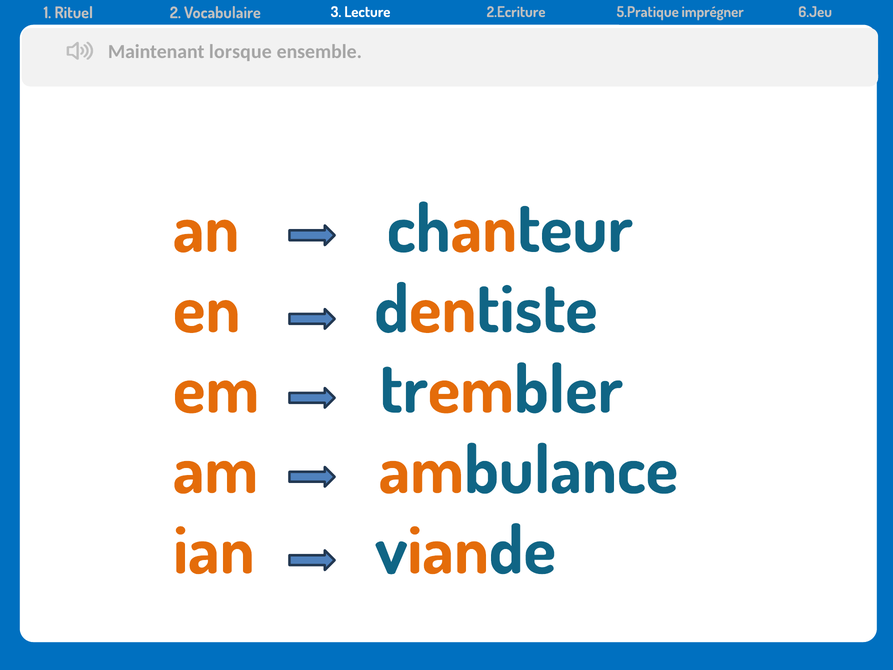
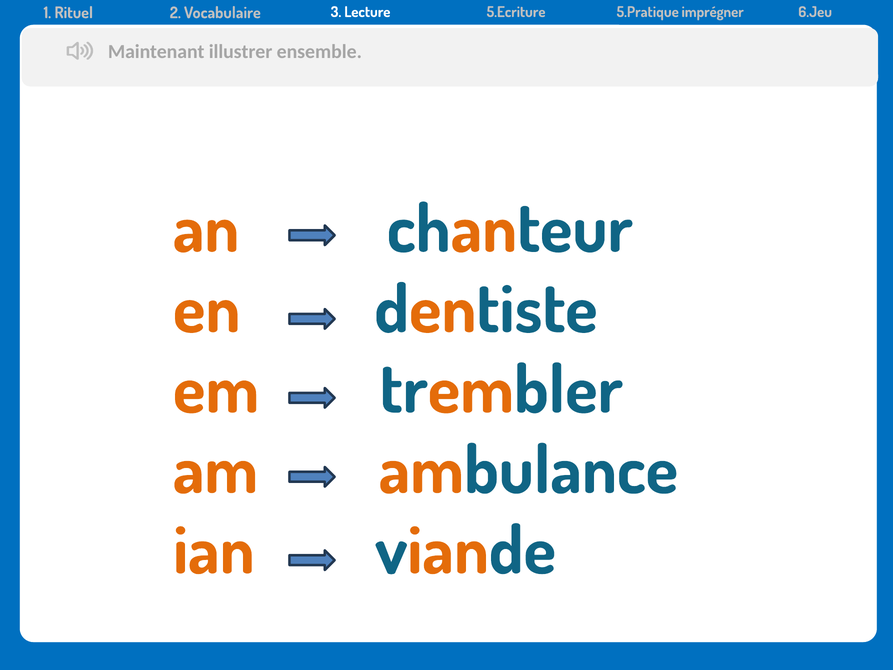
2.Ecriture: 2.Ecriture -> 5.Ecriture
lorsque: lorsque -> illustrer
